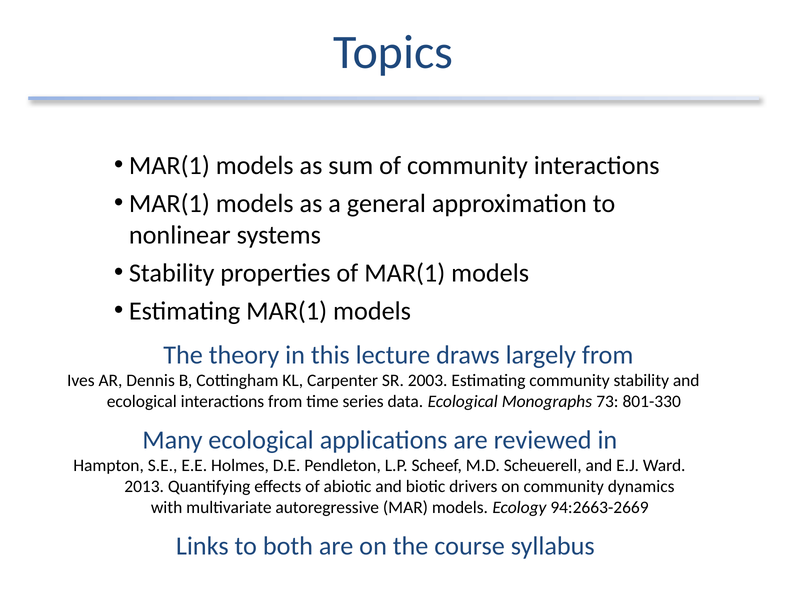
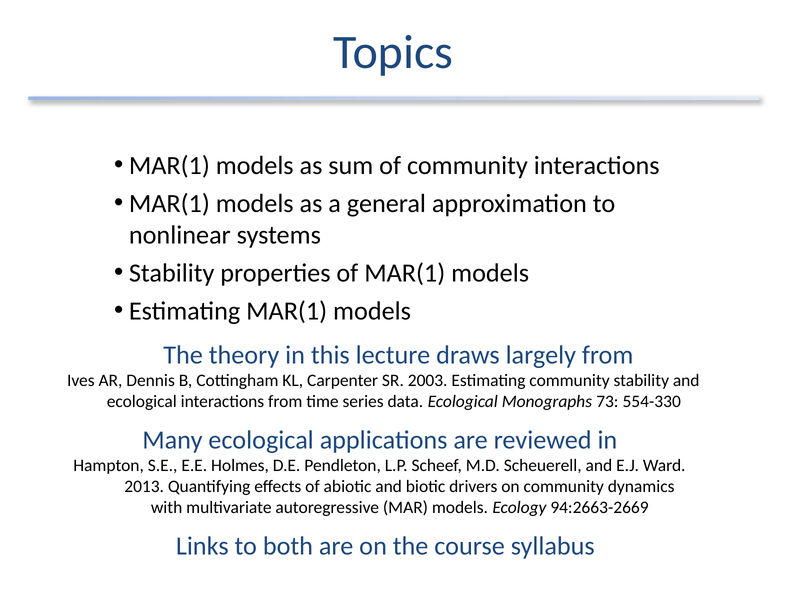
801-330: 801-330 -> 554-330
